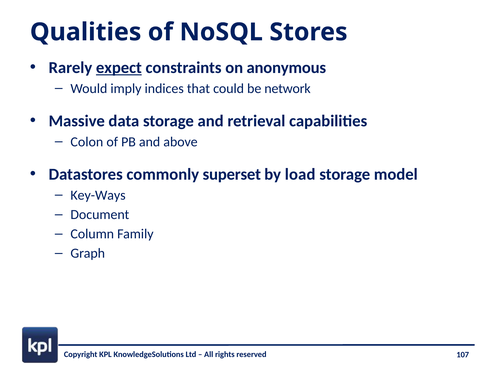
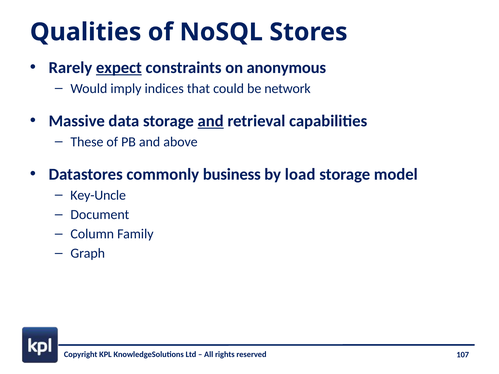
and at (211, 121) underline: none -> present
Colon: Colon -> These
superset: superset -> business
Key-Ways: Key-Ways -> Key-Uncle
